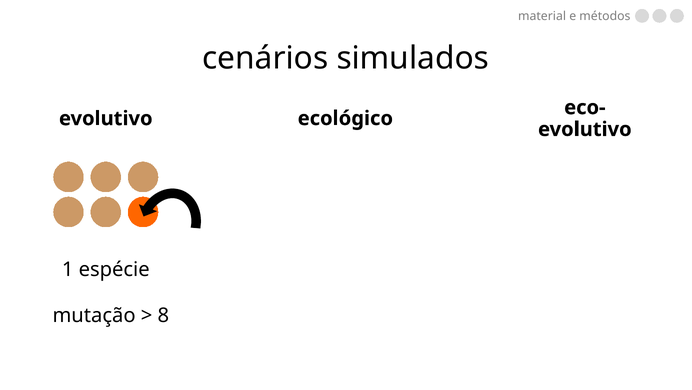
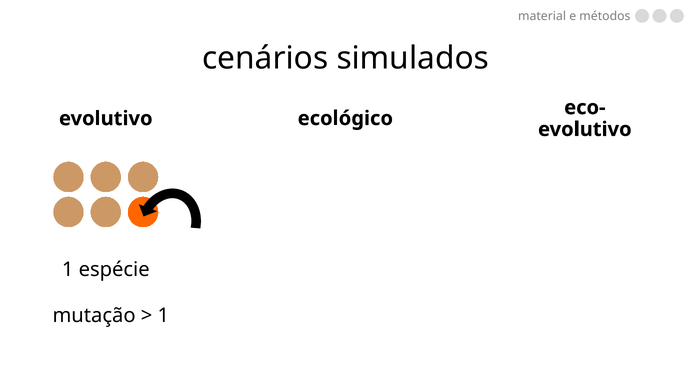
8 at (163, 315): 8 -> 1
